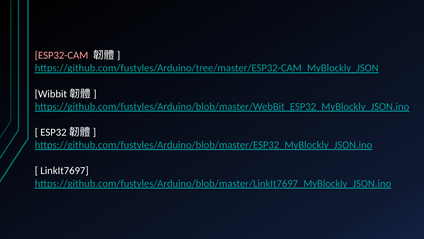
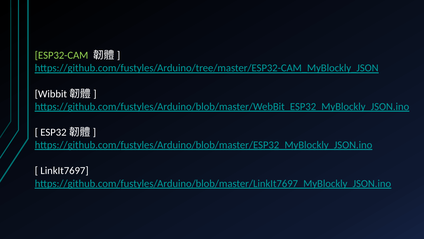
ESP32-CAM colour: pink -> light green
